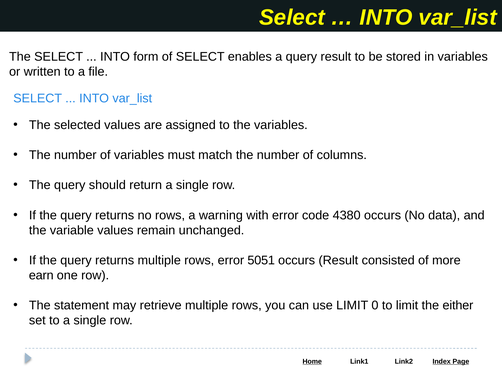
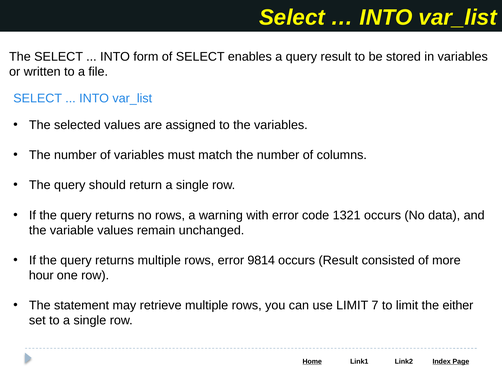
4380: 4380 -> 1321
5051: 5051 -> 9814
earn: earn -> hour
0: 0 -> 7
